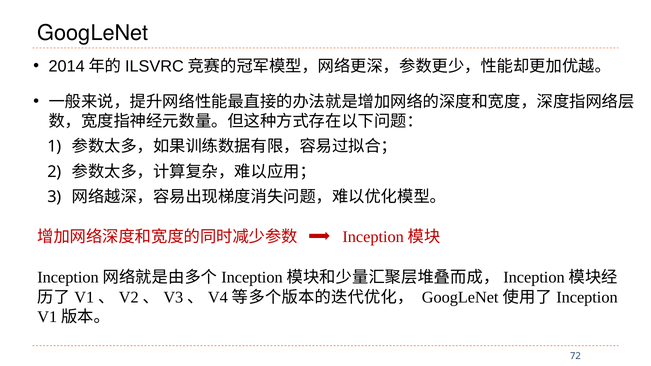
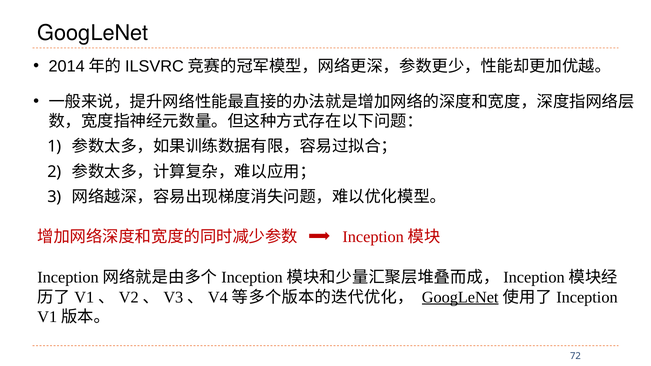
GoogLeNet at (460, 297) underline: none -> present
